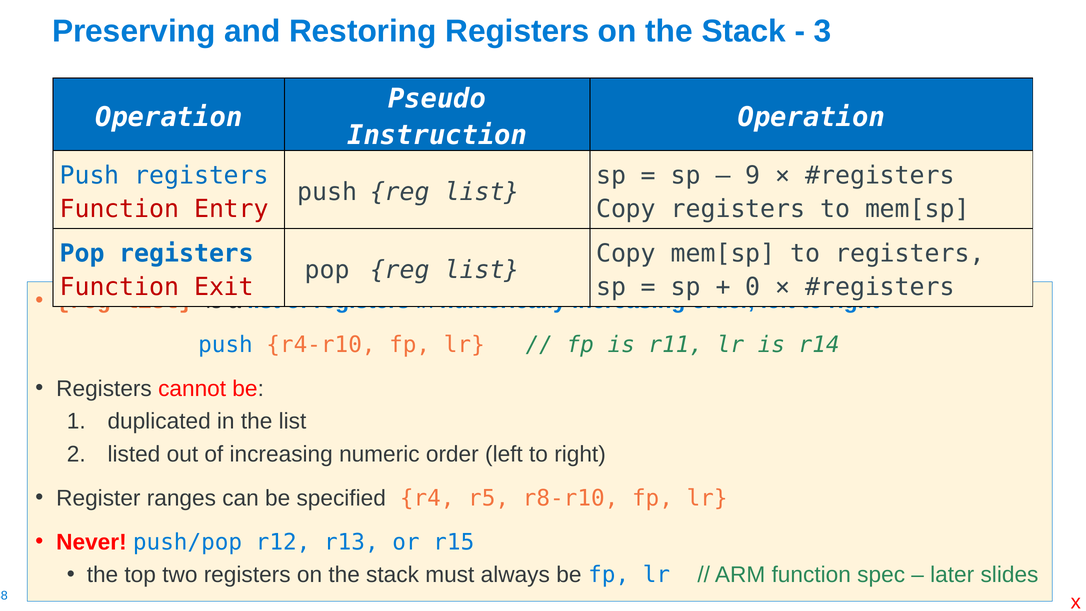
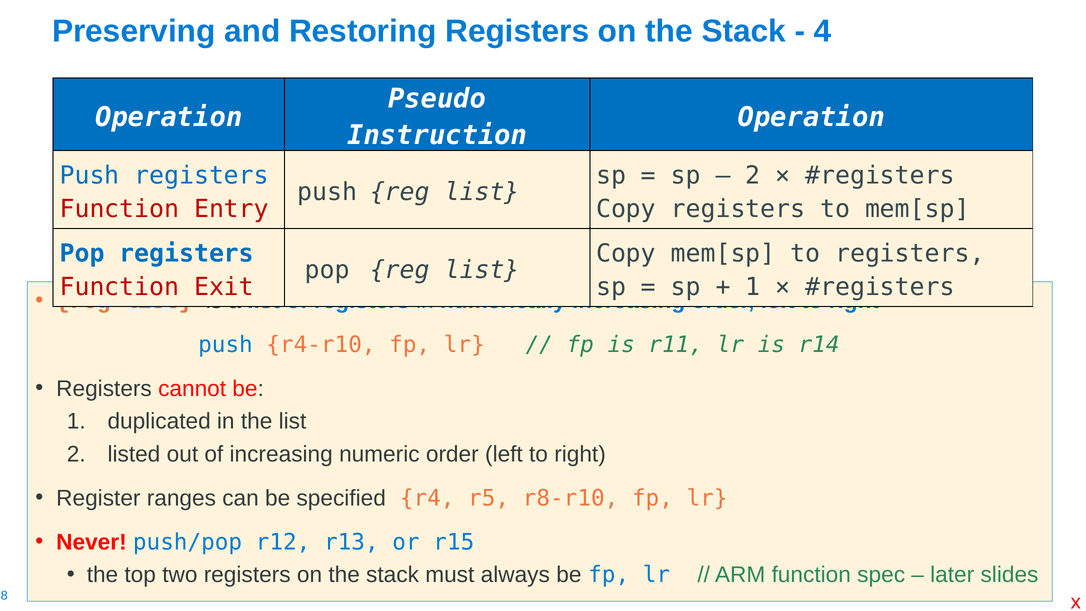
3: 3 -> 4
9 at (753, 176): 9 -> 2
0 at (753, 287): 0 -> 1
